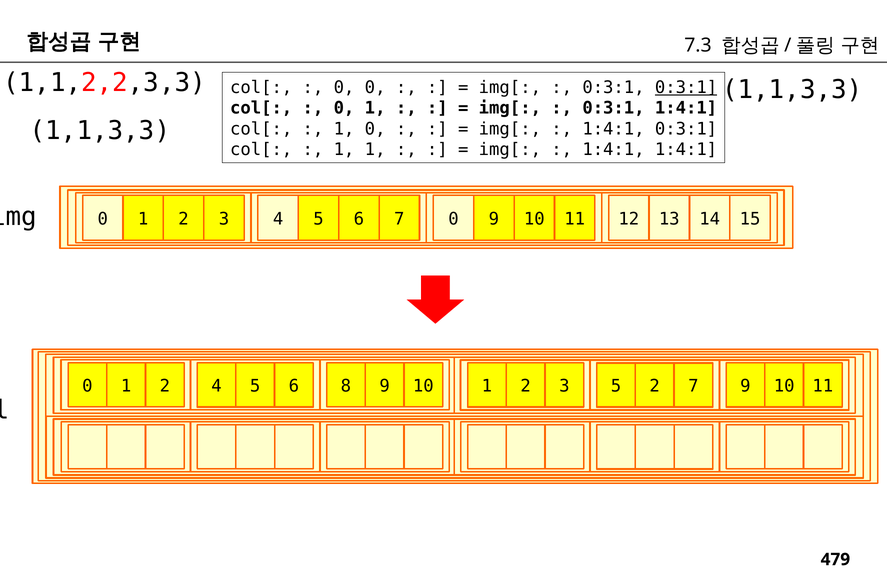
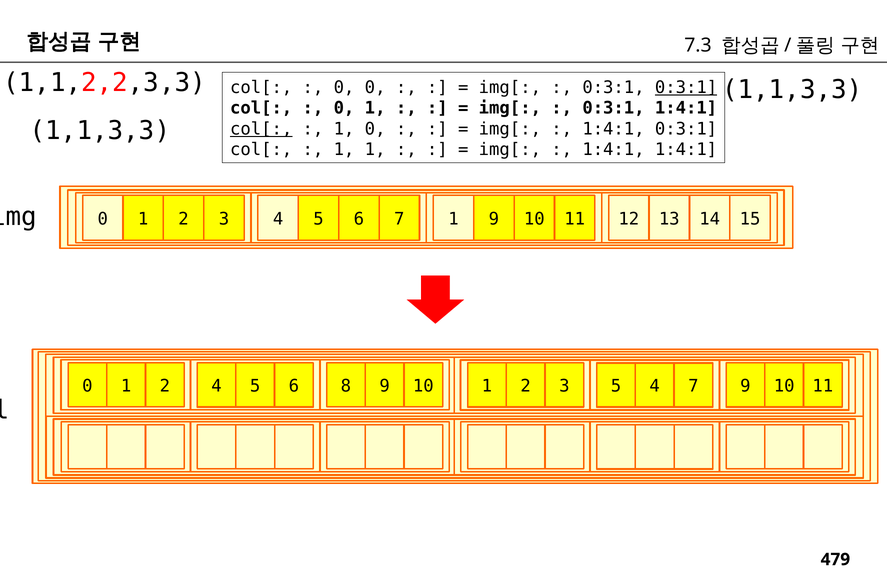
col[ at (261, 129) underline: none -> present
7 0: 0 -> 1
5 2: 2 -> 4
